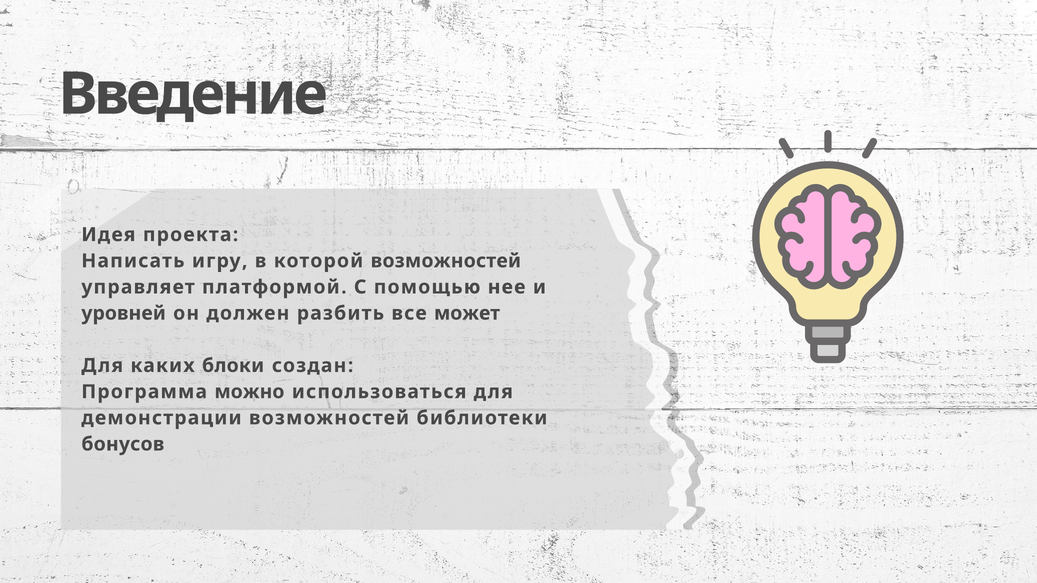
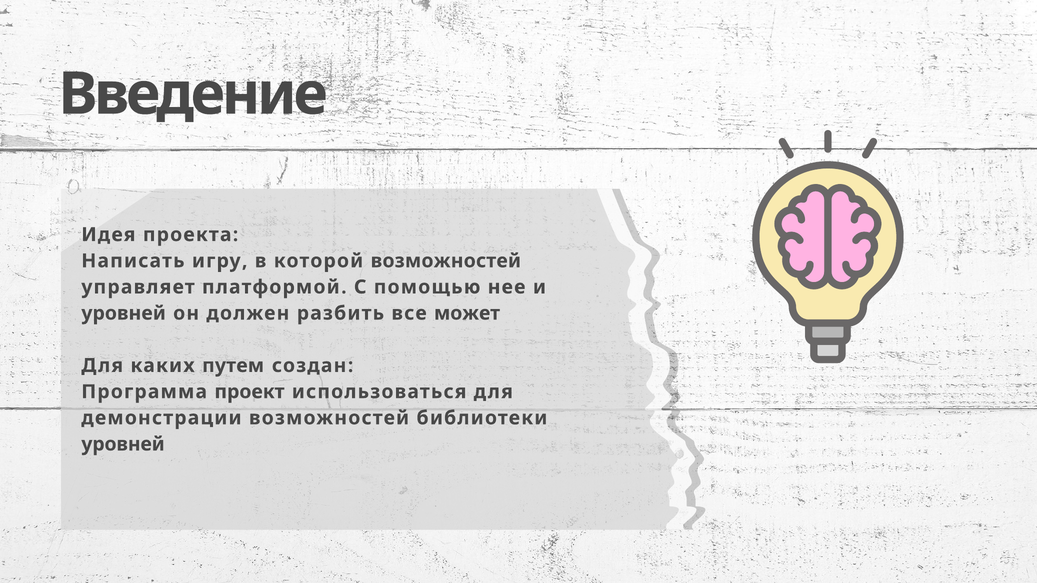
блоки: блоки -> путем
можно: можно -> проект
бонусов at (123, 444): бонусов -> уровней
